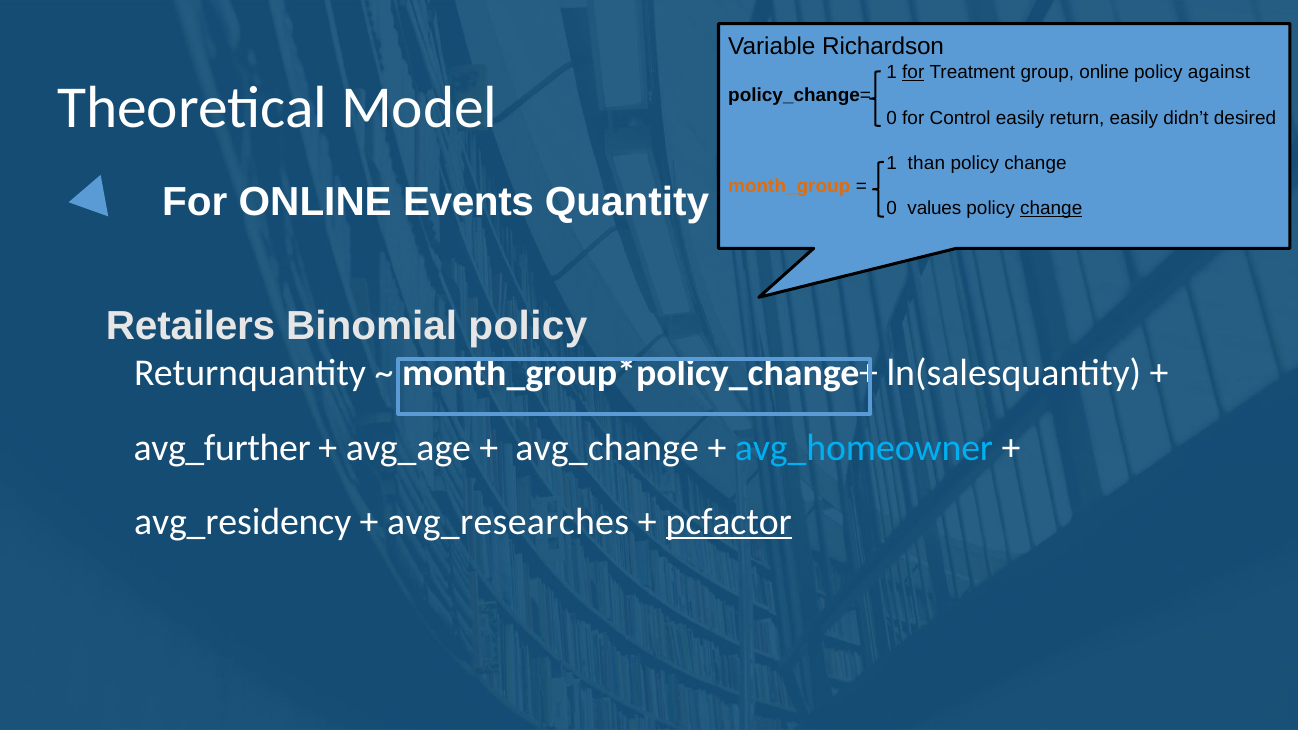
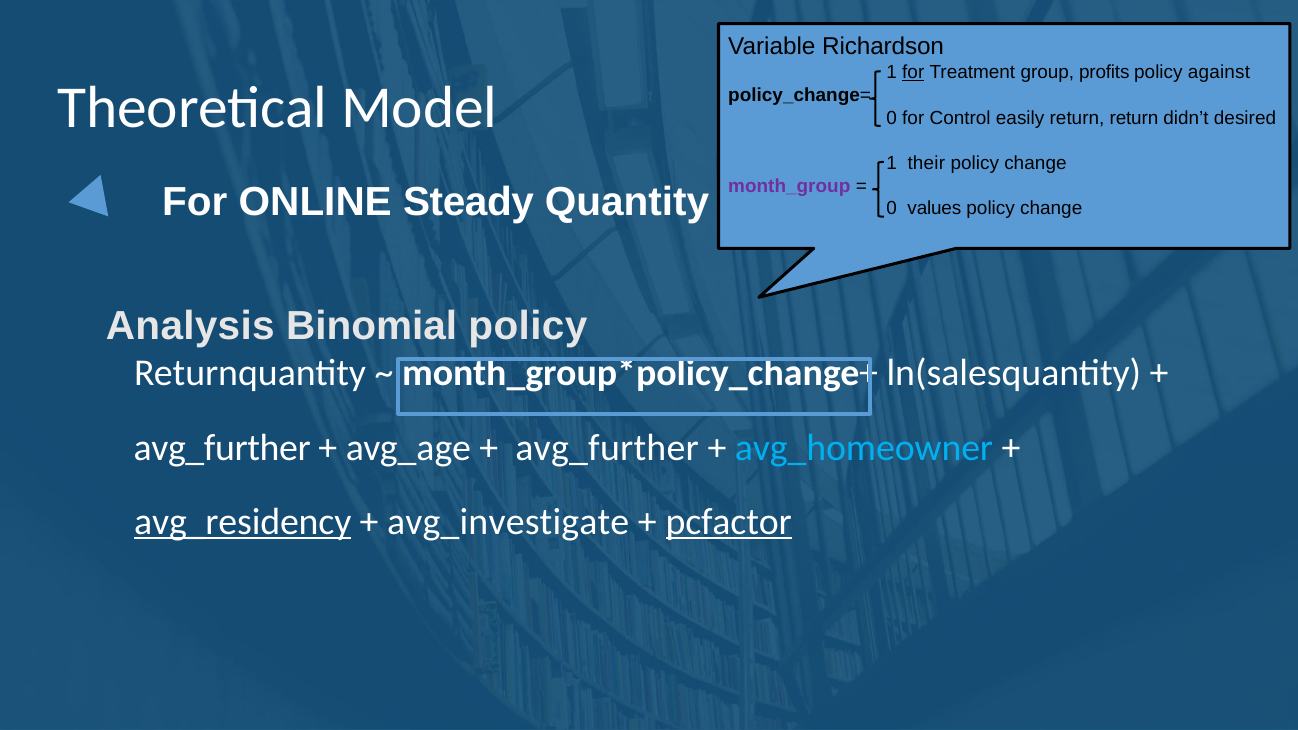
group online: online -> profits
return easily: easily -> return
than: than -> their
month_group colour: orange -> purple
Events: Events -> Steady
change at (1051, 209) underline: present -> none
Retailers: Retailers -> Analysis
avg_change at (607, 448): avg_change -> avg_further
avg_residency underline: none -> present
avg_researches: avg_researches -> avg_investigate
